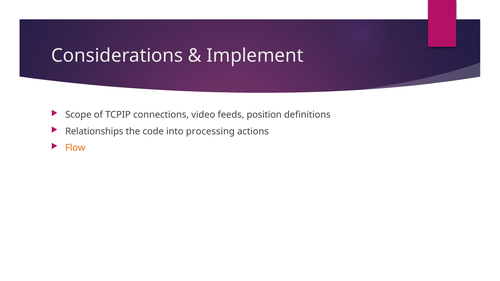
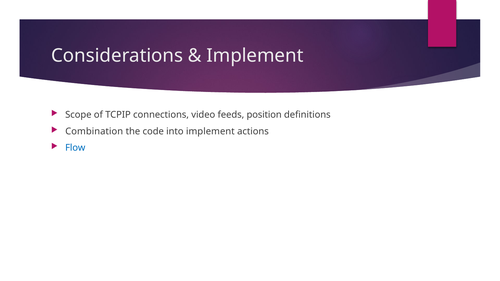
Relationships: Relationships -> Combination
into processing: processing -> implement
Flow colour: orange -> blue
